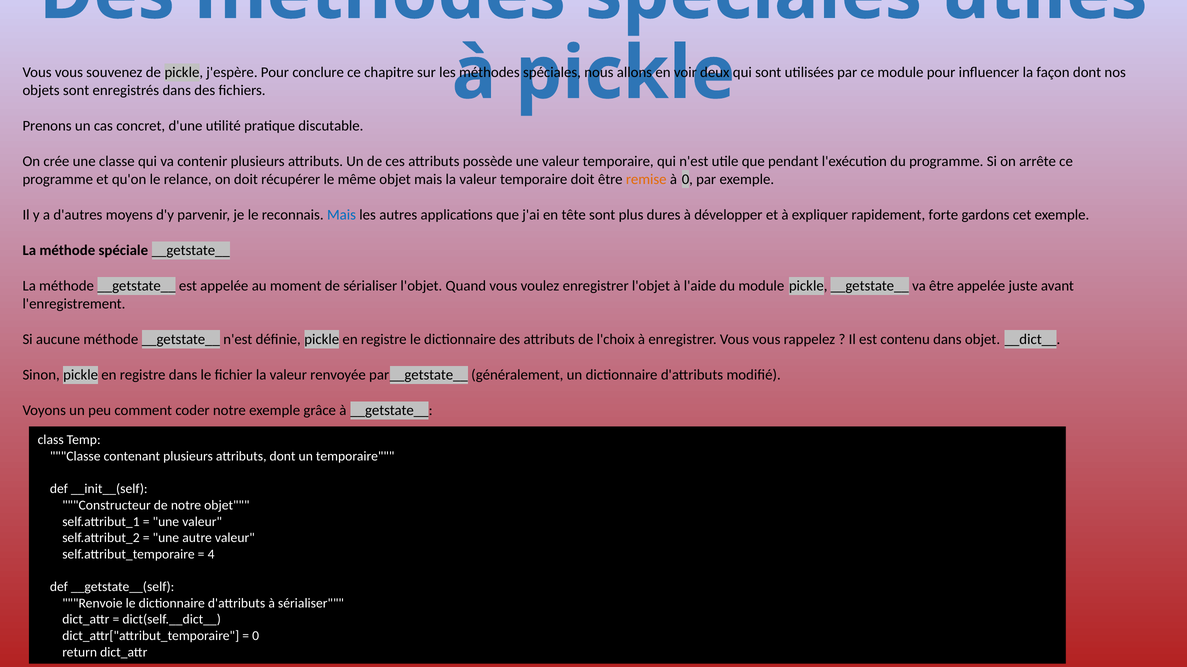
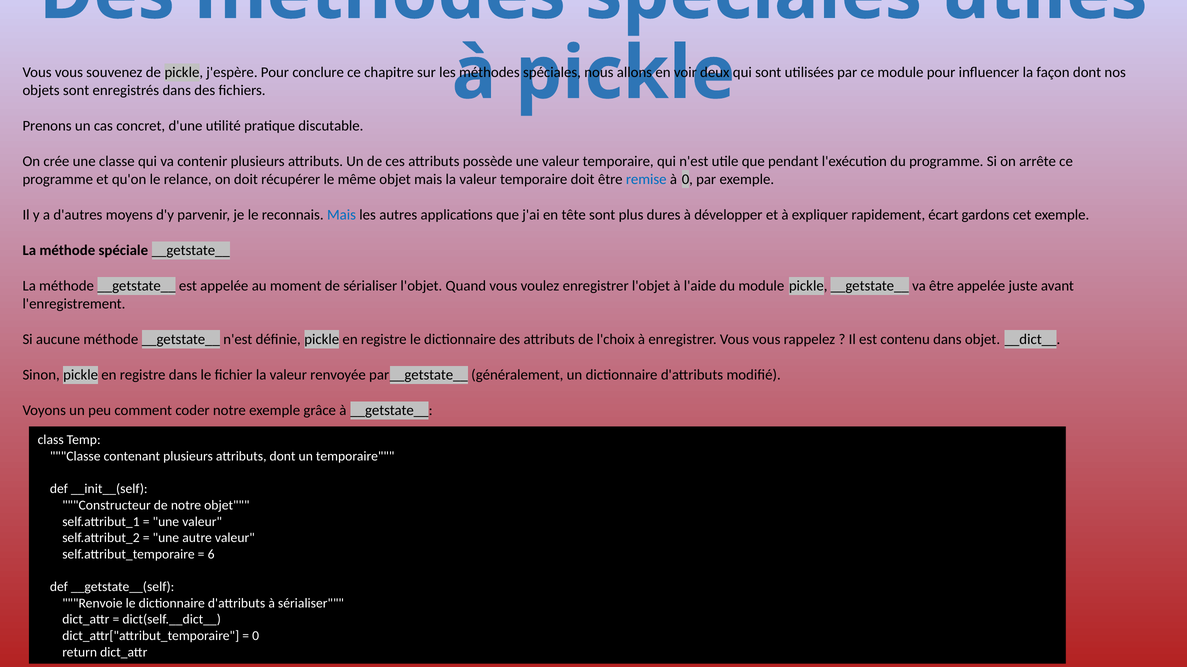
remise colour: orange -> blue
forte: forte -> écart
4: 4 -> 6
